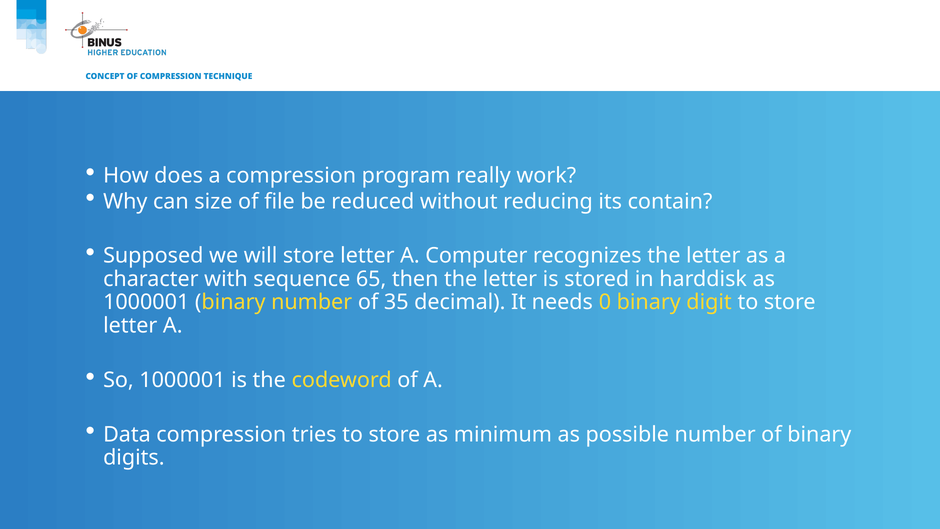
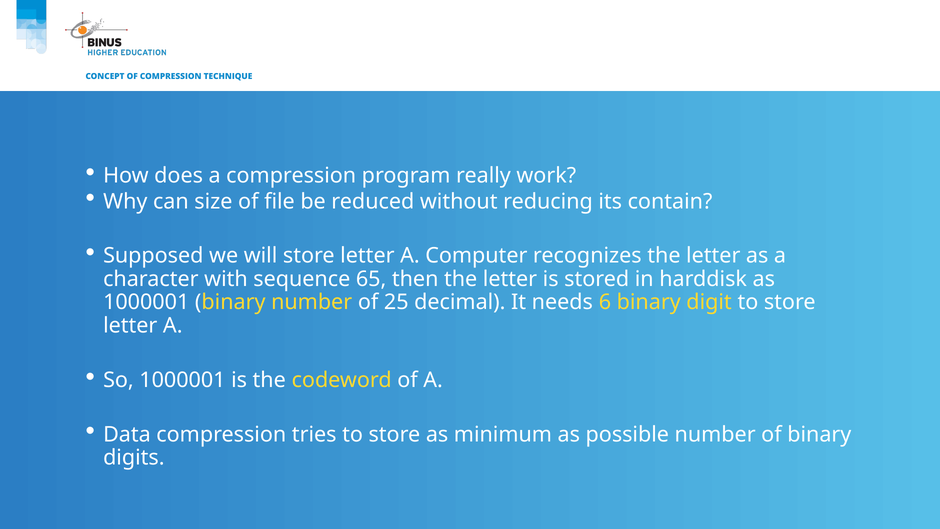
35: 35 -> 25
0: 0 -> 6
